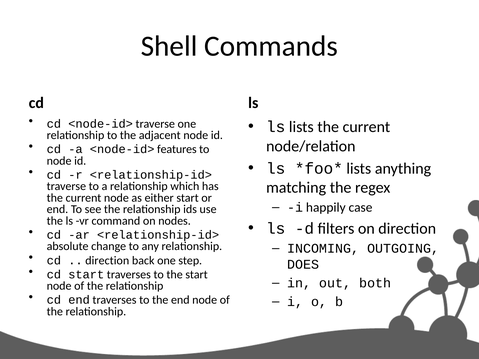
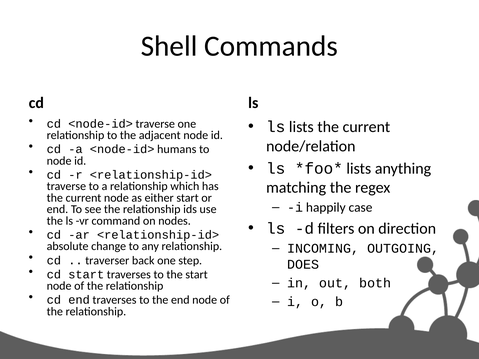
features: features -> humans
direction at (107, 261): direction -> traverser
